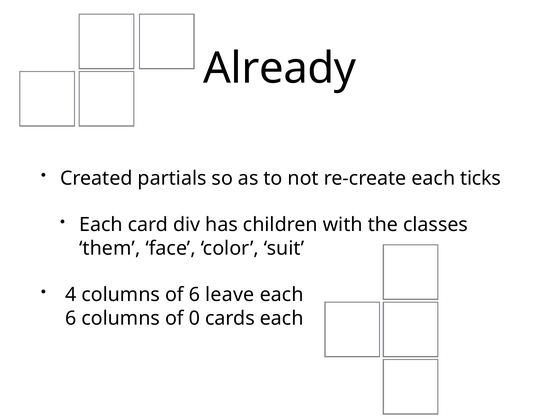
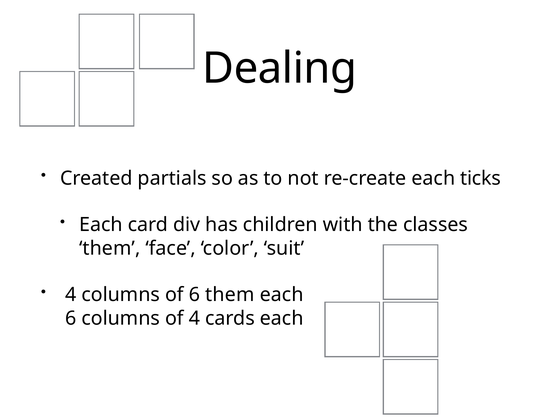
Already: Already -> Dealing
6 leave: leave -> them
of 0: 0 -> 4
